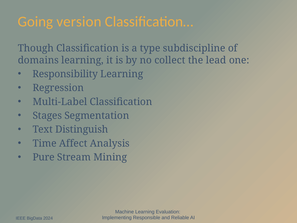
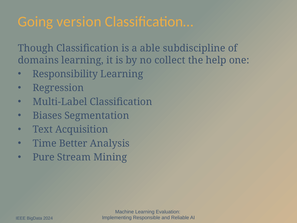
type: type -> able
lead: lead -> help
Stages: Stages -> Biases
Distinguish: Distinguish -> Acquisition
Affect: Affect -> Better
